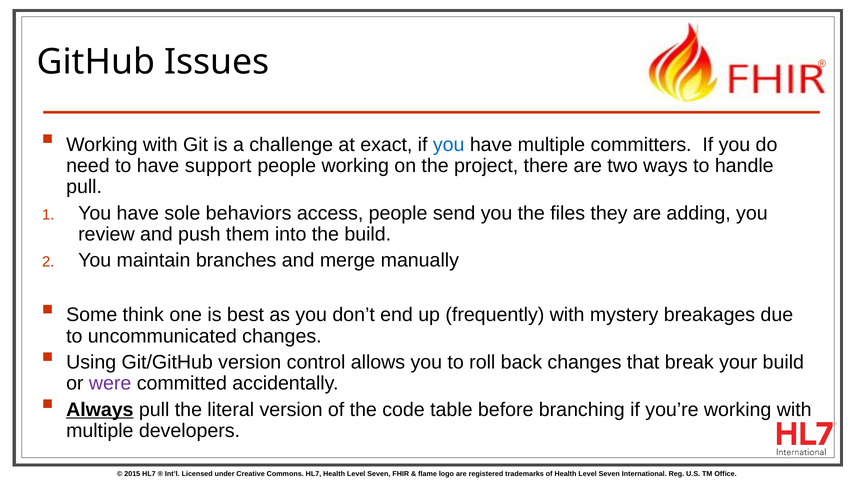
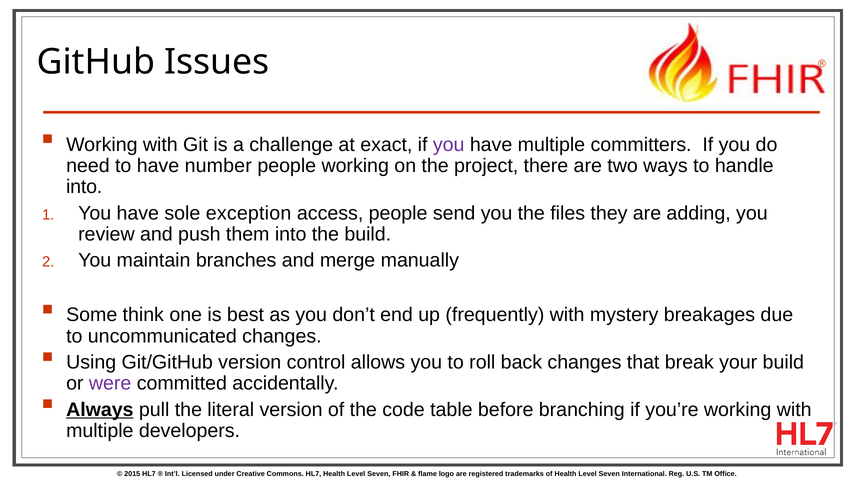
you at (449, 145) colour: blue -> purple
support: support -> number
pull at (84, 187): pull -> into
behaviors: behaviors -> exception
